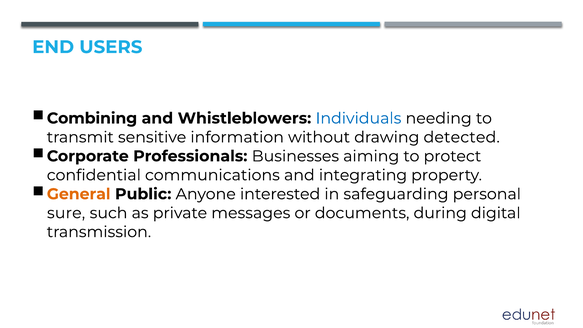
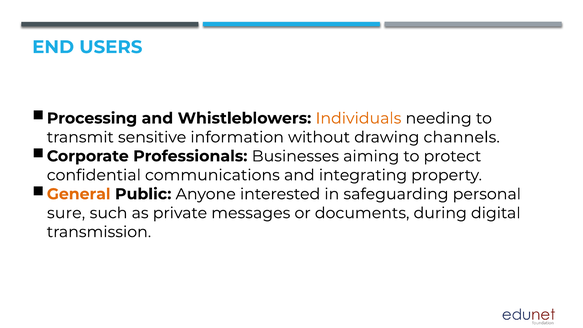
Combining: Combining -> Processing
Individuals colour: blue -> orange
detected: detected -> channels
